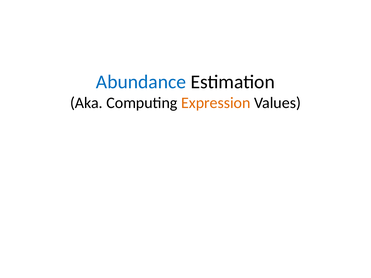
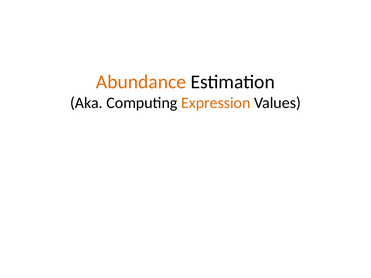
Abundance colour: blue -> orange
